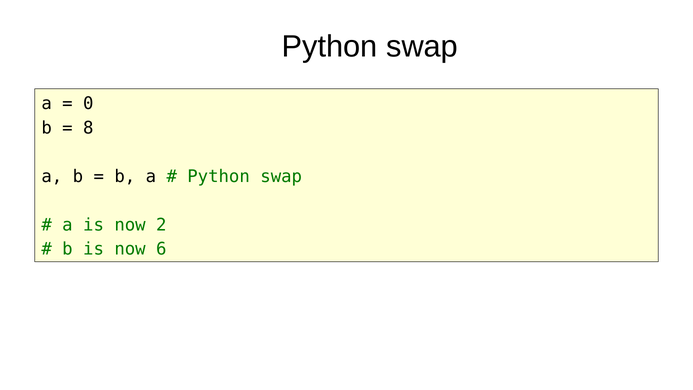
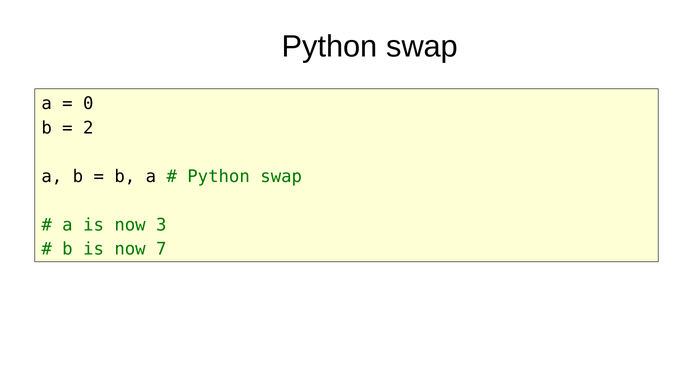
8: 8 -> 2
2: 2 -> 3
6: 6 -> 7
